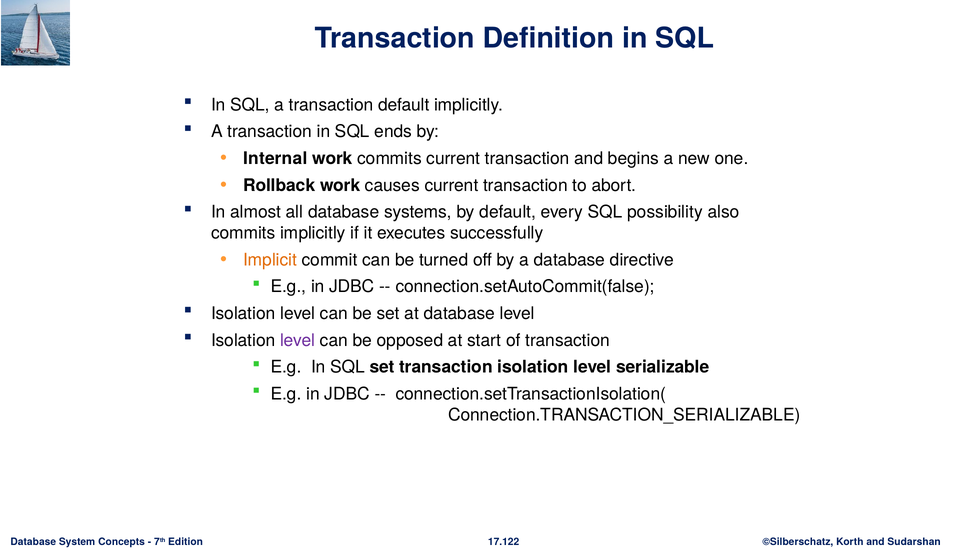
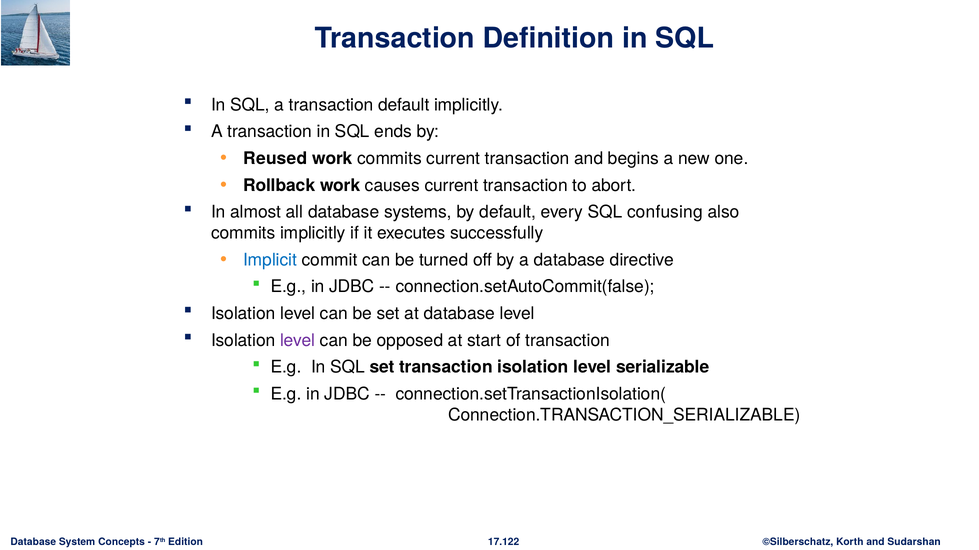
Internal: Internal -> Reused
possibility: possibility -> confusing
Implicit colour: orange -> blue
